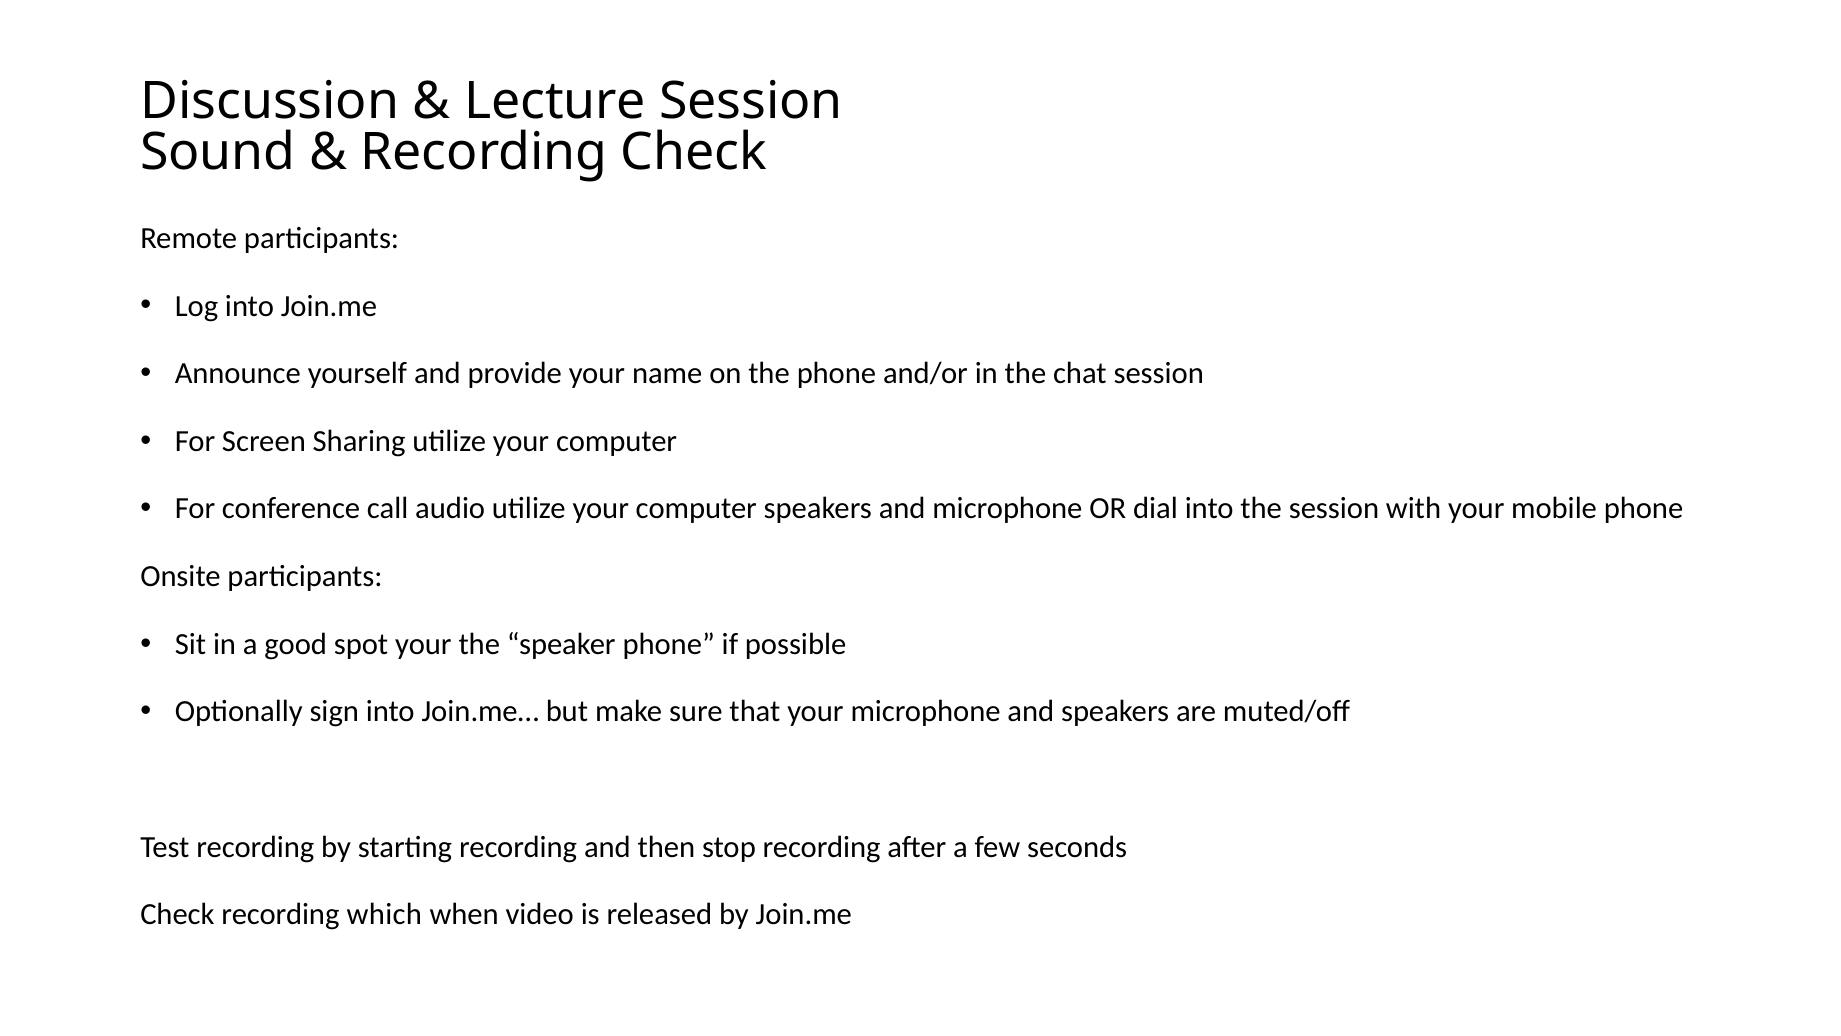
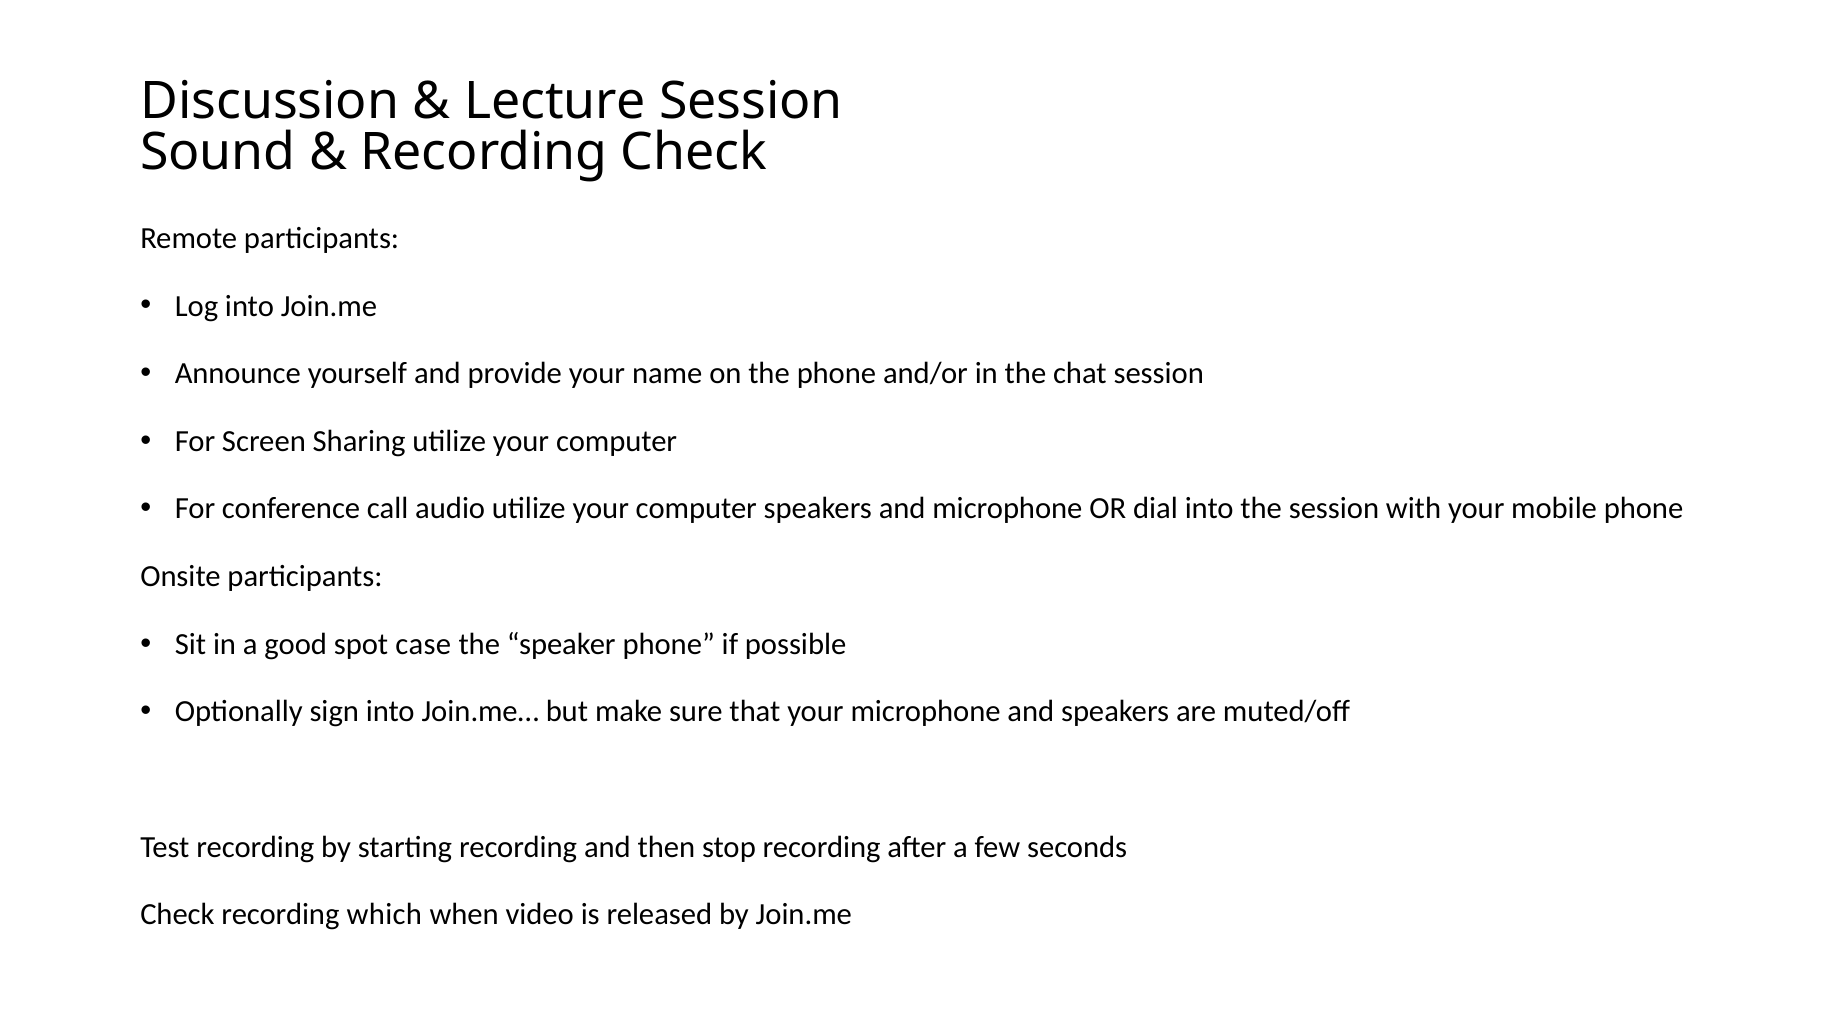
spot your: your -> case
